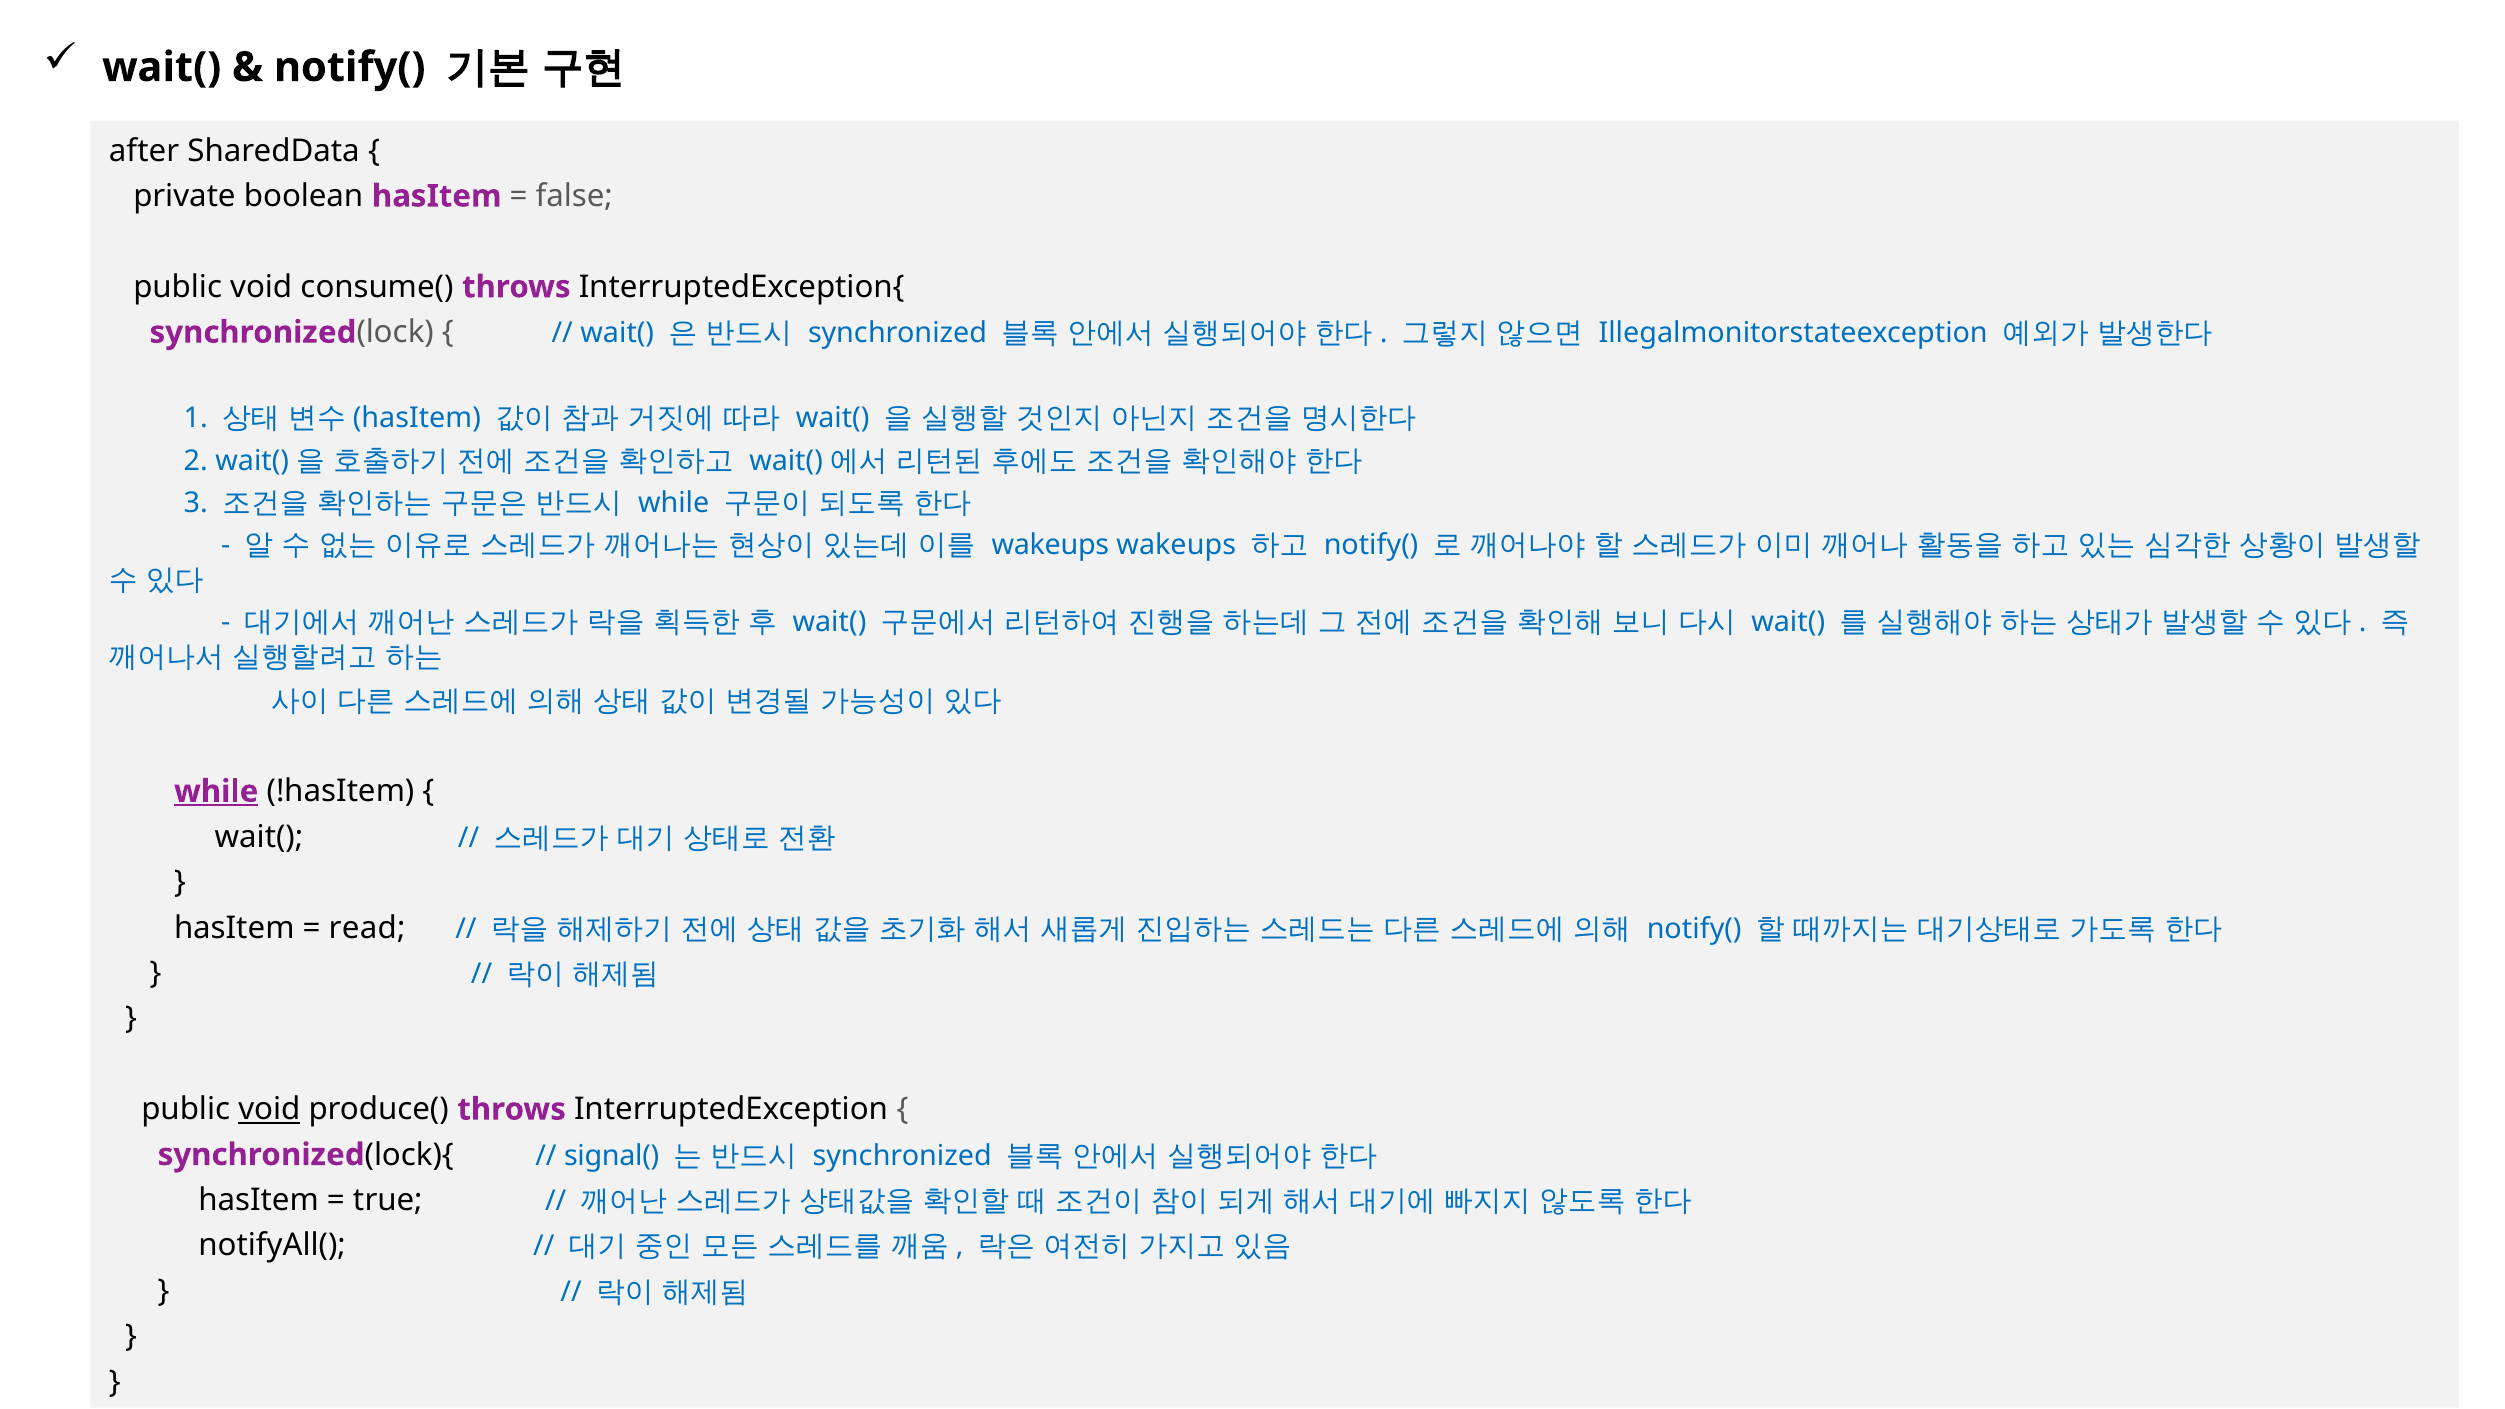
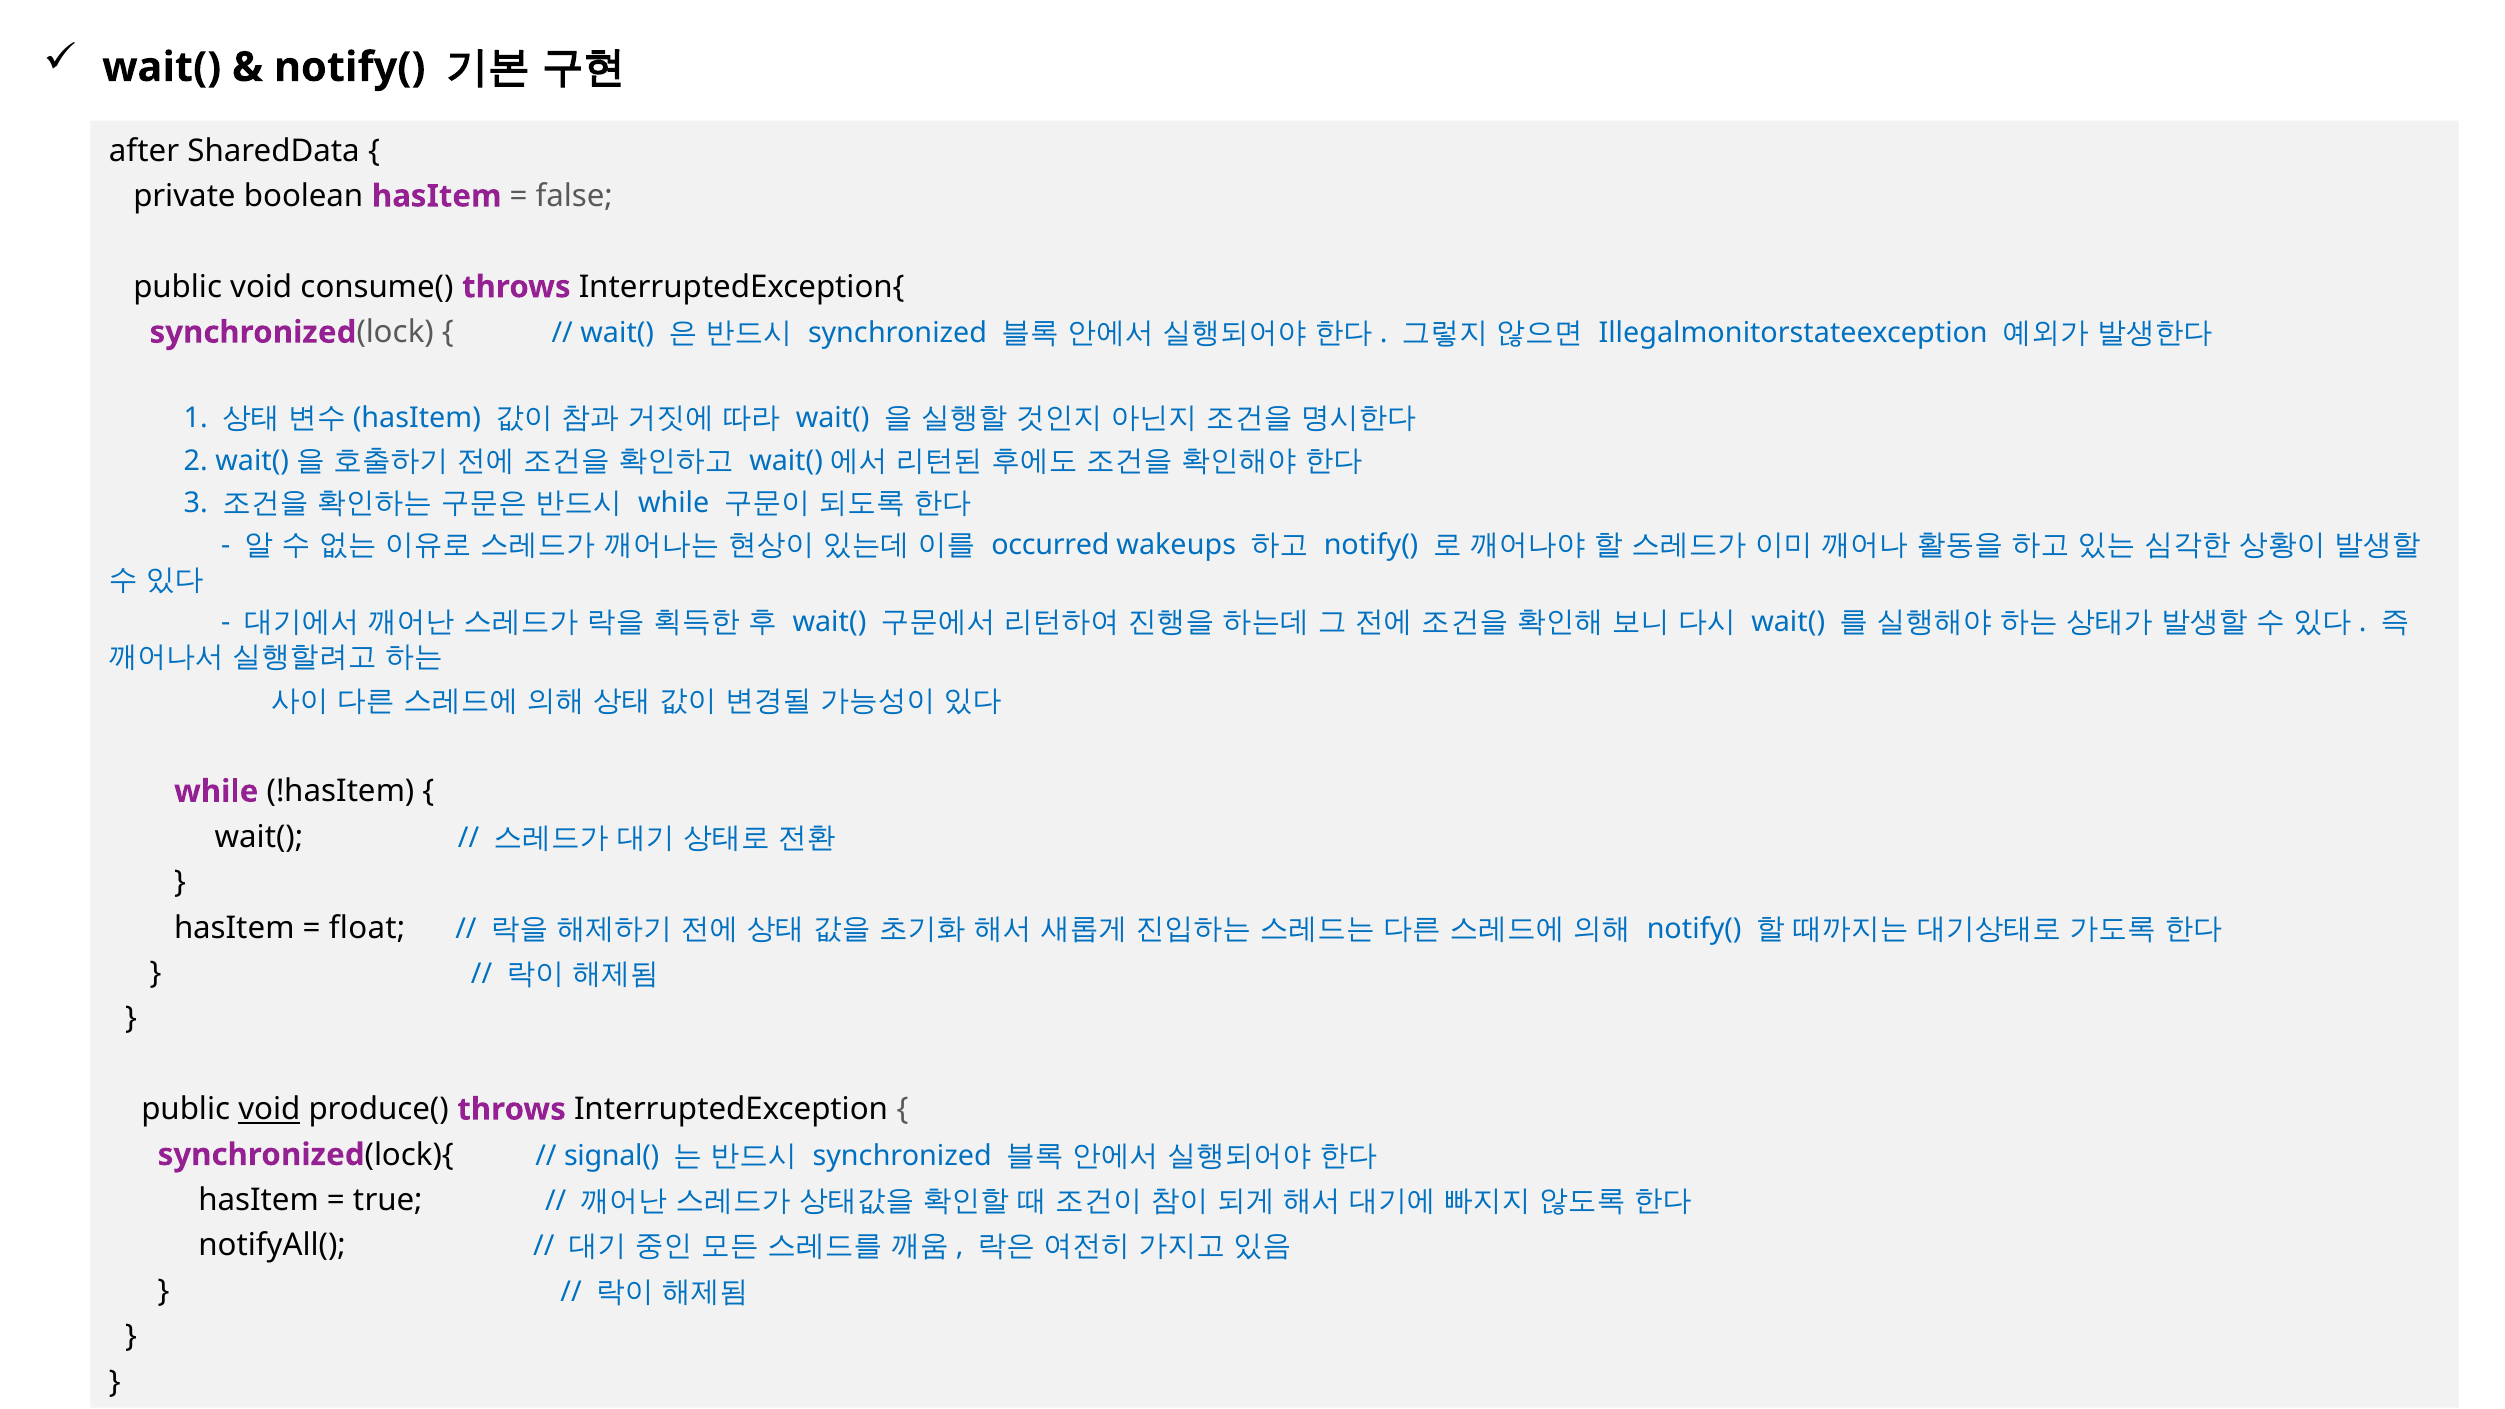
wakeups at (1050, 545): wakeups -> occurred
while at (216, 791) underline: present -> none
read: read -> float
